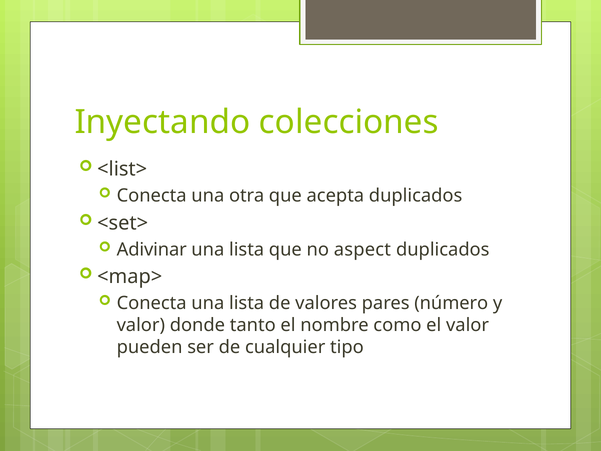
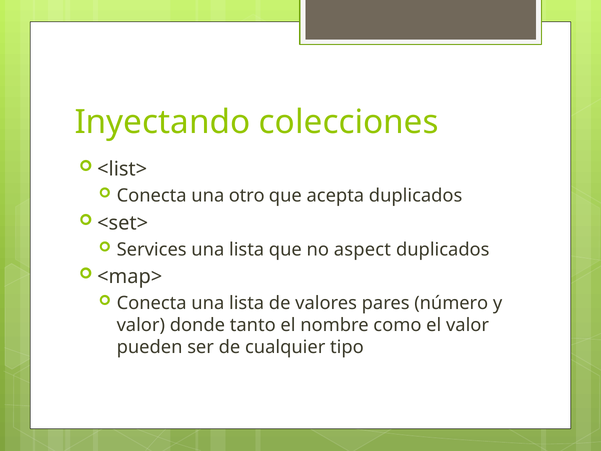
otra: otra -> otro
Adivinar: Adivinar -> Services
